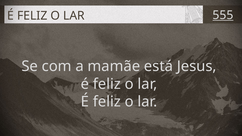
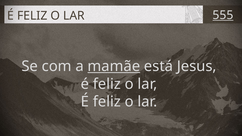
mamãe underline: none -> present
